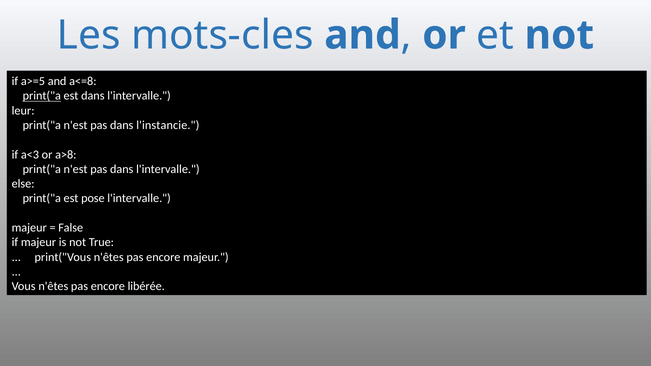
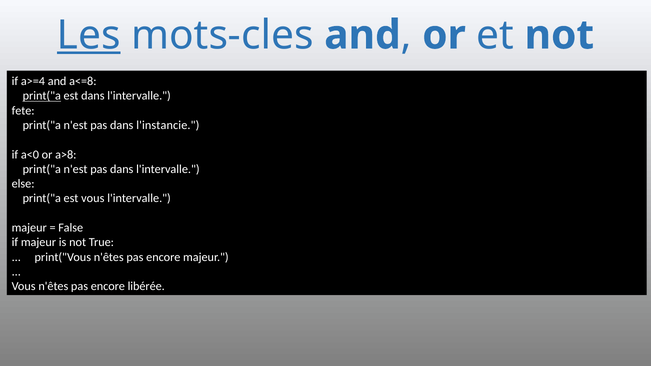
Les underline: none -> present
a>=5: a>=5 -> a>=4
leur: leur -> fete
a<3: a<3 -> a<0
est pose: pose -> vous
